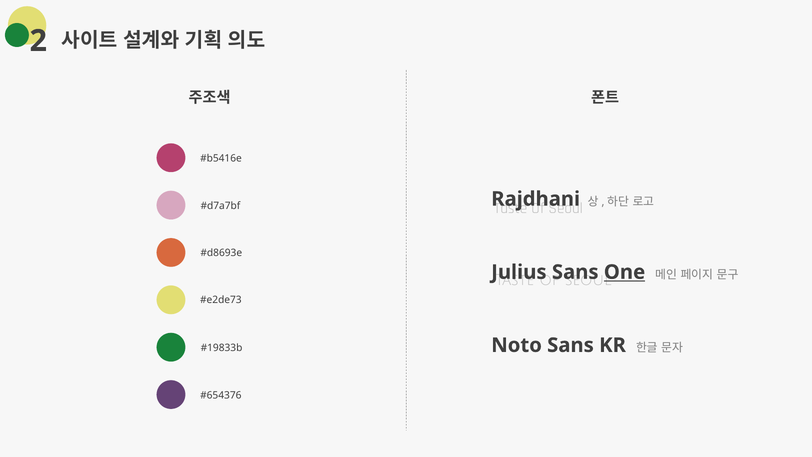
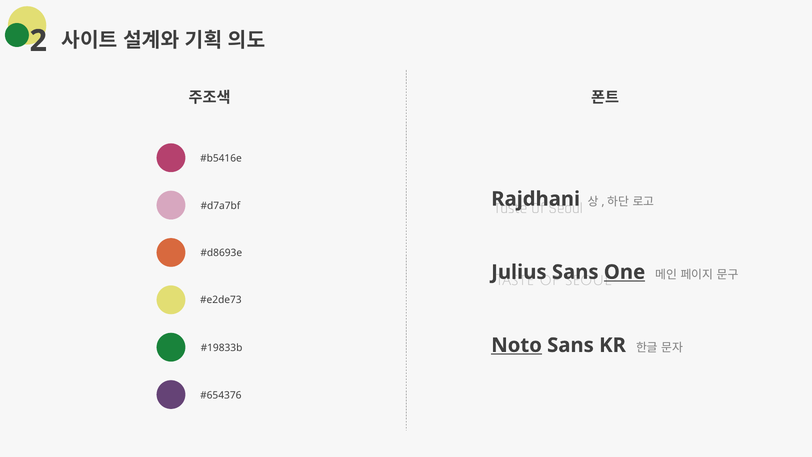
Noto underline: none -> present
